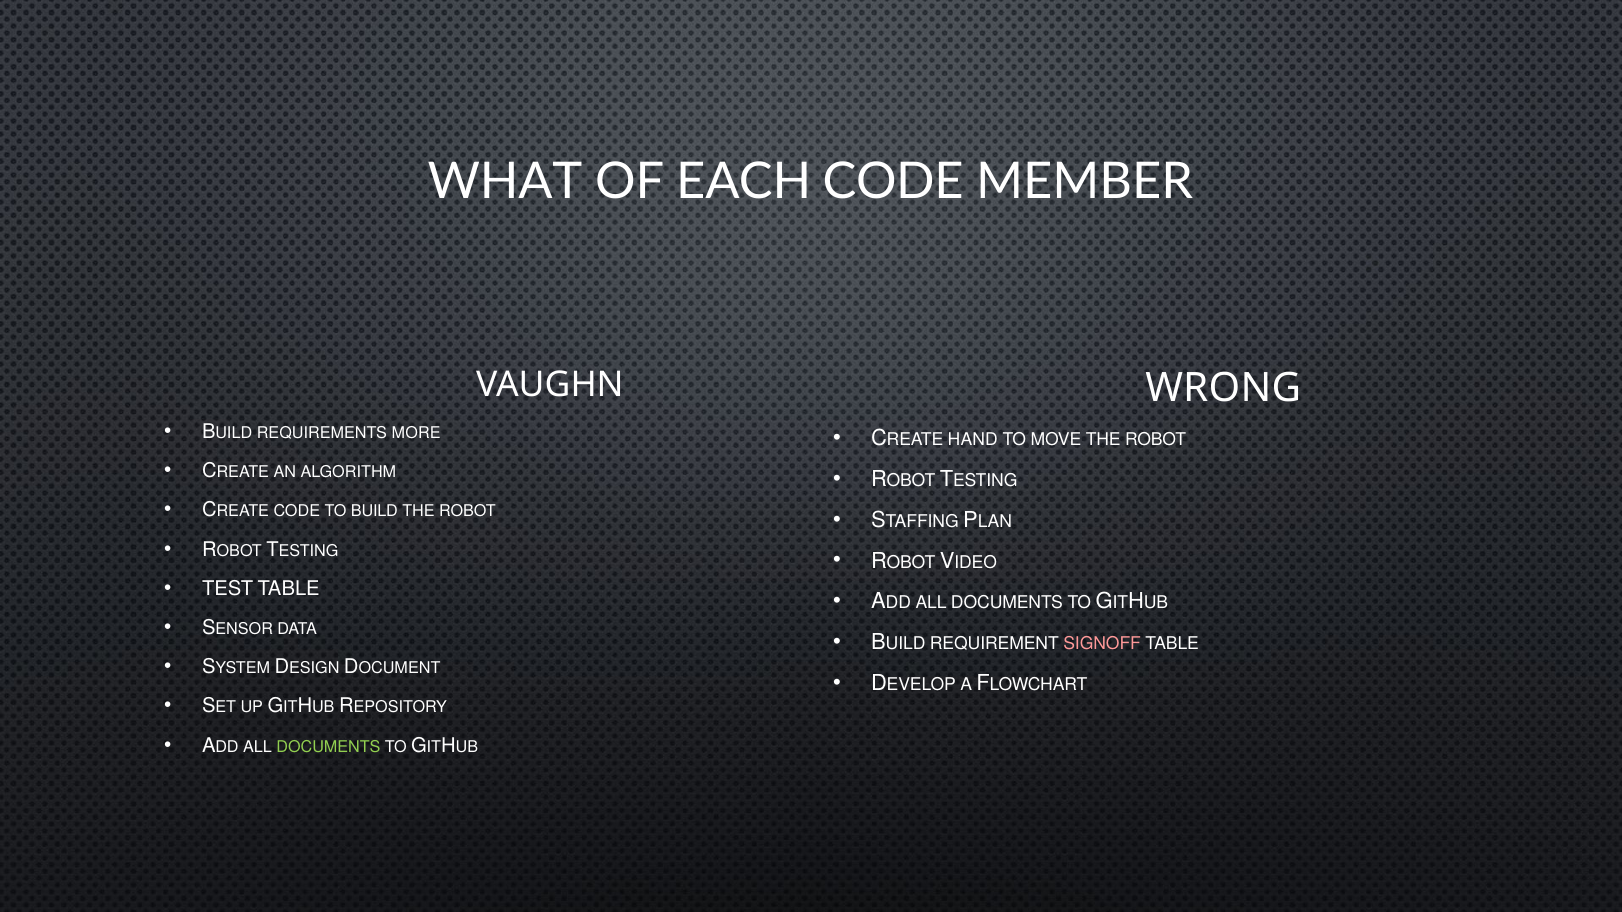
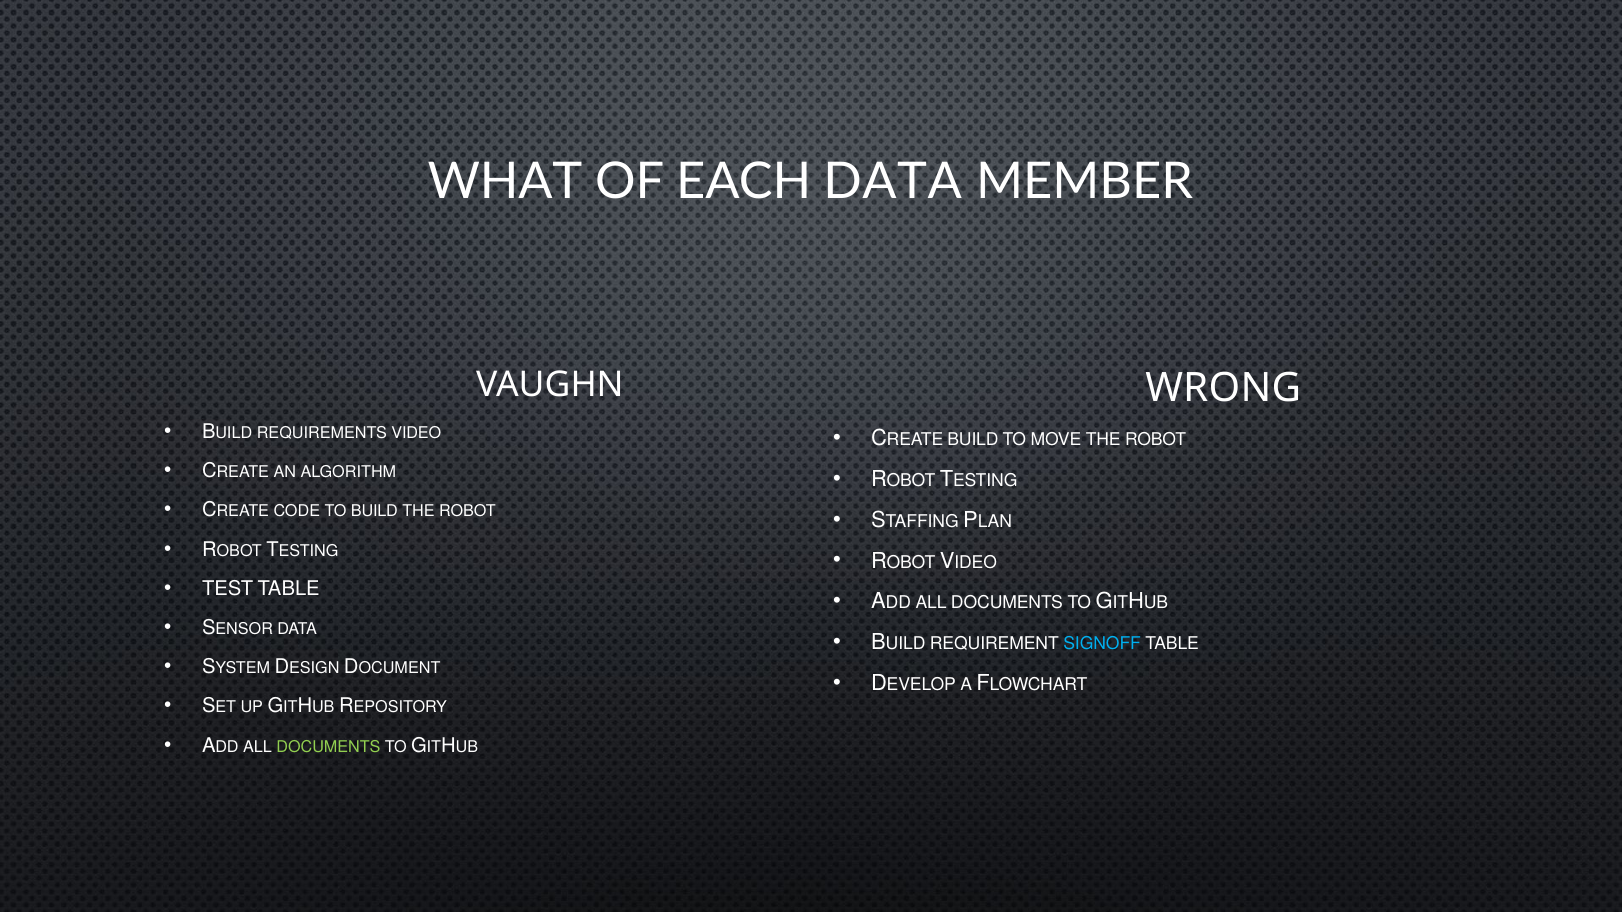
EACH CODE: CODE -> DATA
REQUIREMENTS MORE: MORE -> VIDEO
CREATE HAND: HAND -> BUILD
SIGNOFF colour: pink -> light blue
